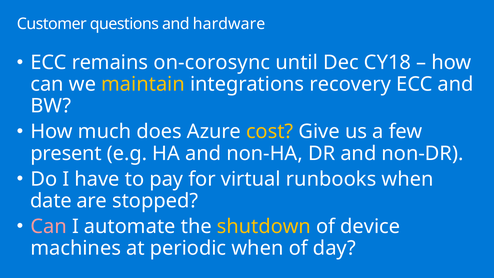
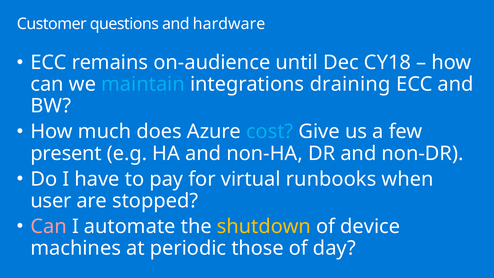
on-corosync: on-corosync -> on-audience
maintain colour: yellow -> light blue
recovery: recovery -> draining
cost colour: yellow -> light blue
date: date -> user
periodic when: when -> those
